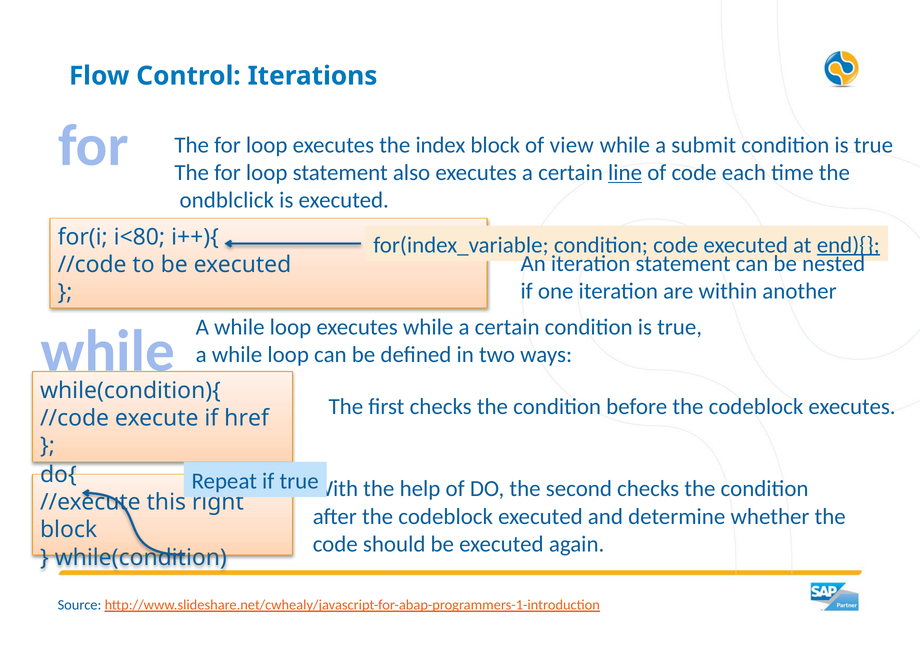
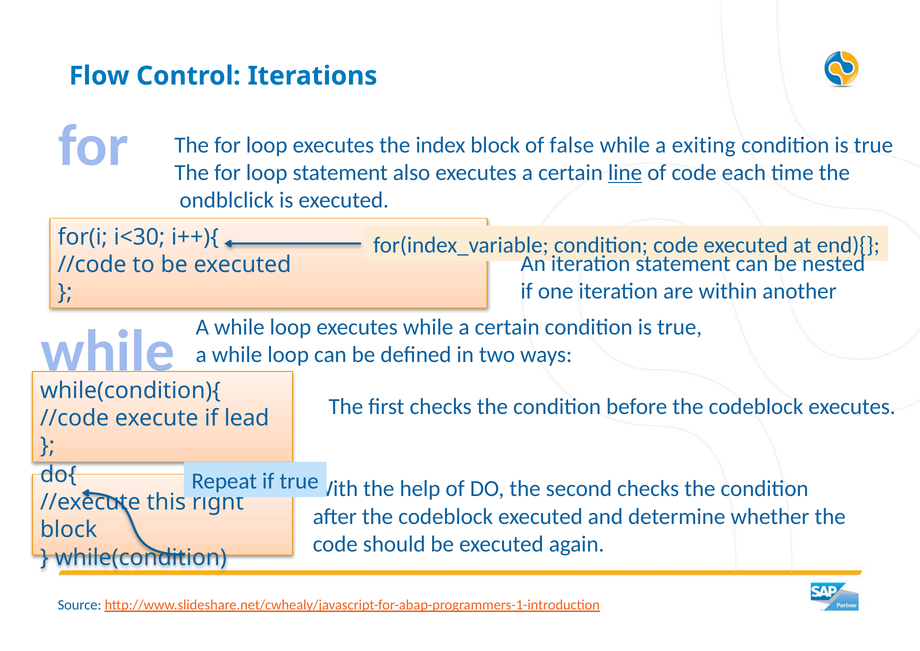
view: view -> false
submit: submit -> exiting
i<80: i<80 -> i<30
end){ underline: present -> none
href: href -> lead
